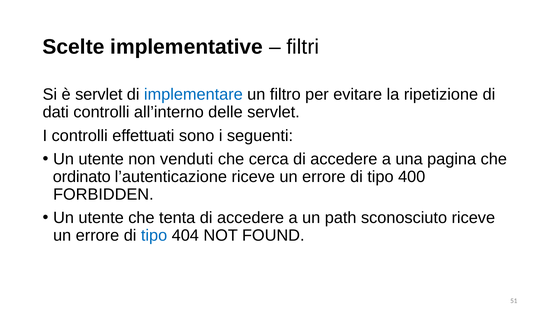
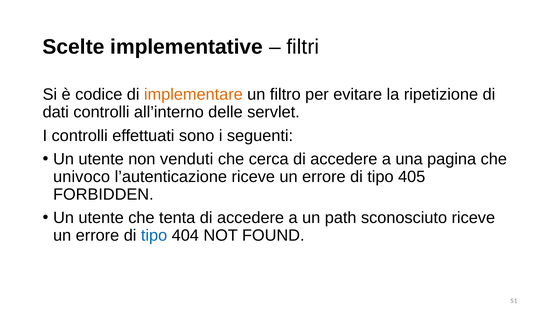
è servlet: servlet -> codice
implementare colour: blue -> orange
ordinato: ordinato -> univoco
400: 400 -> 405
